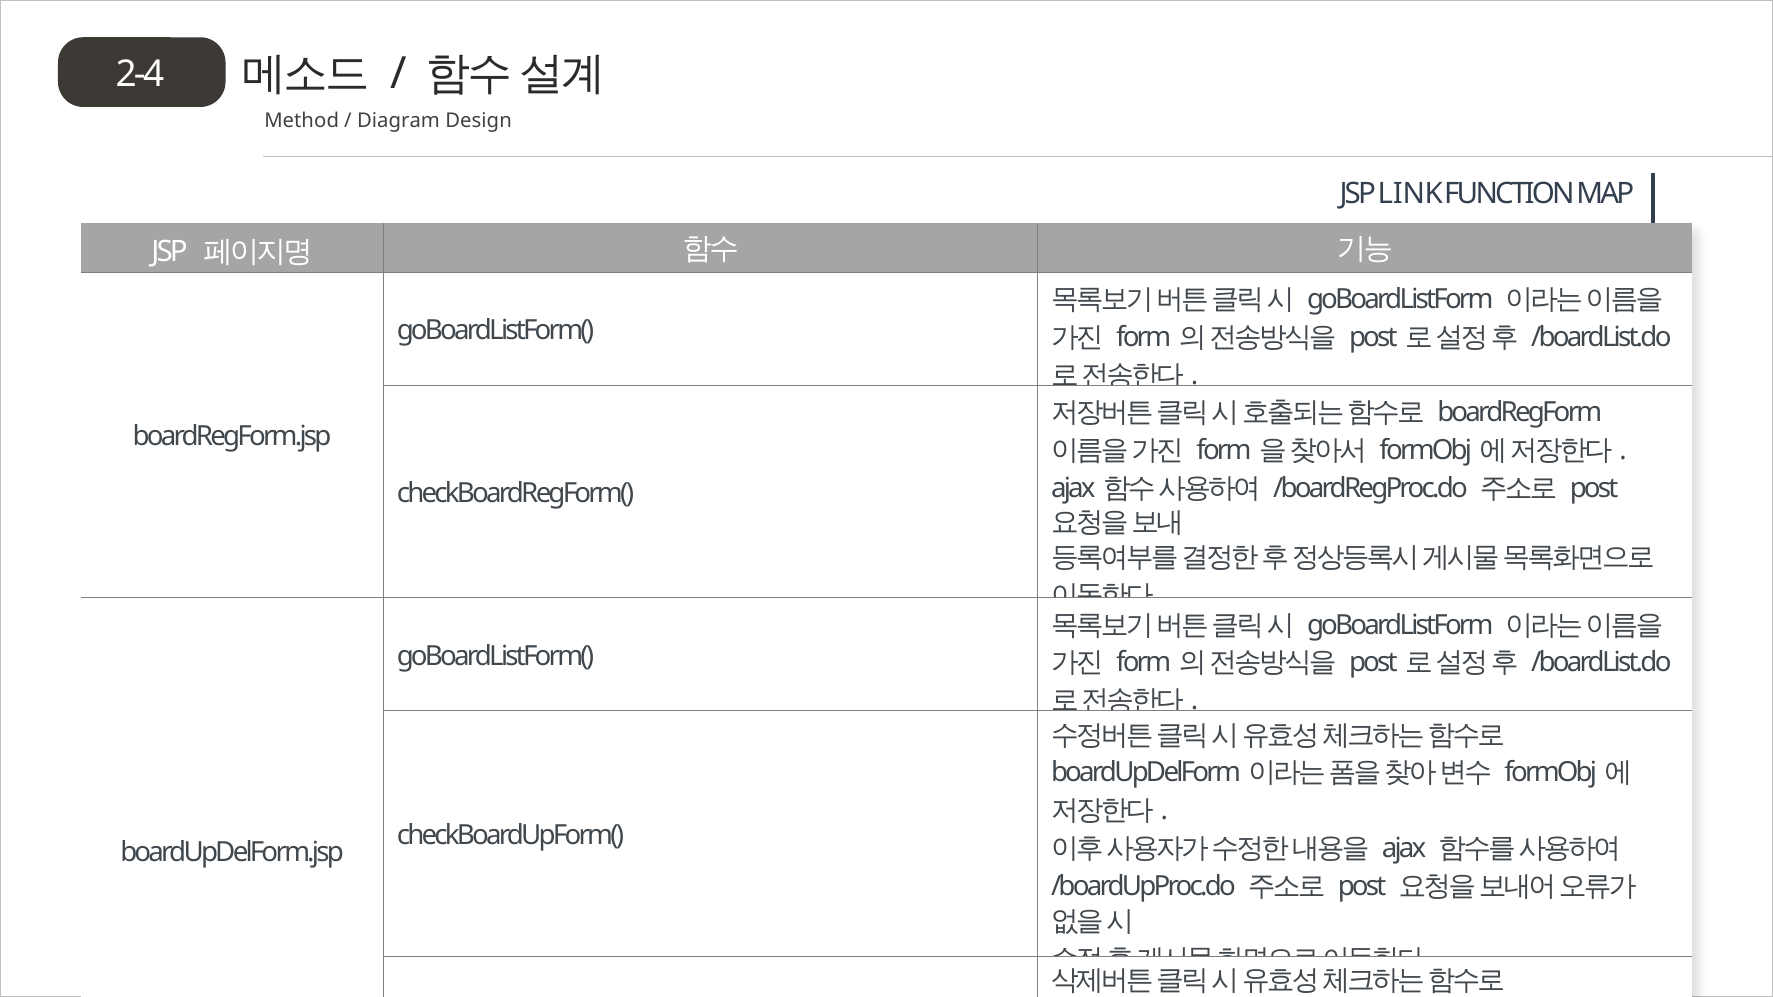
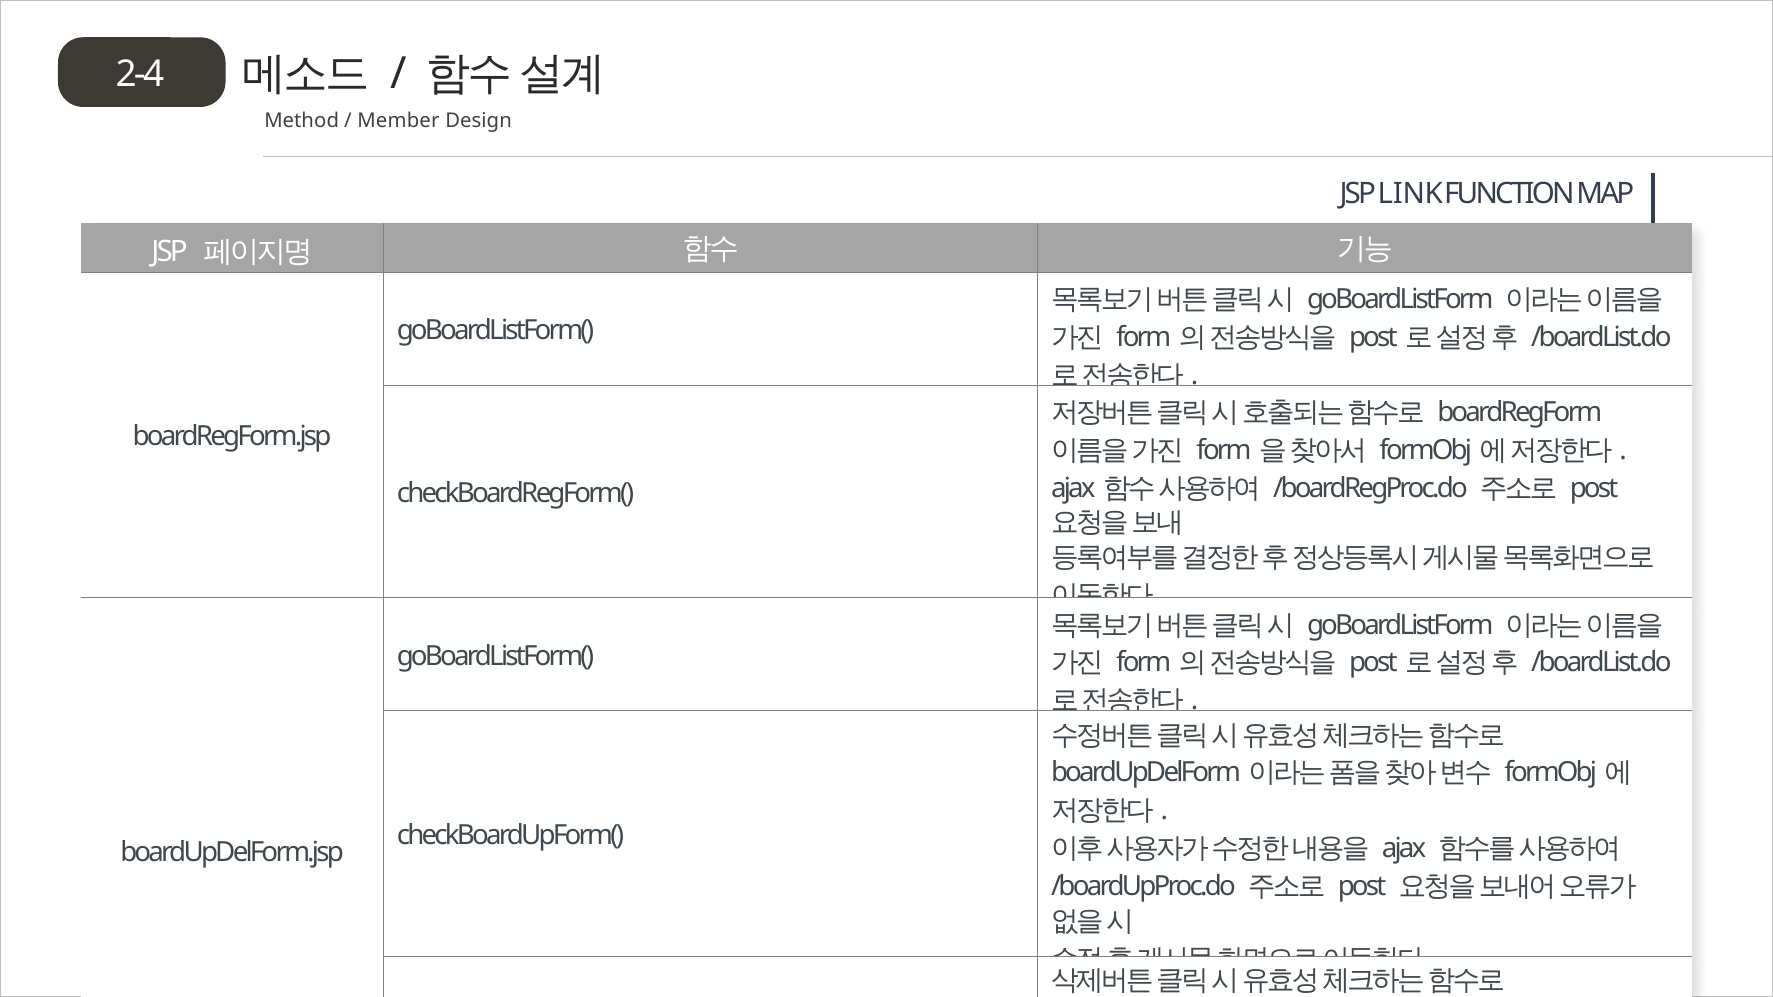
Diagram: Diagram -> Member
